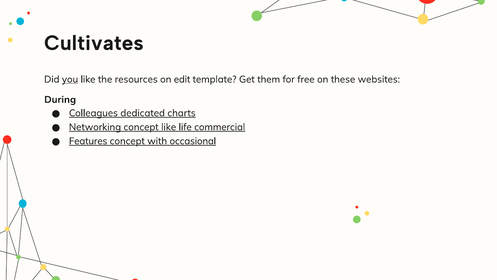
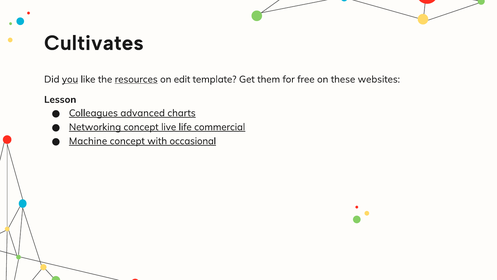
resources underline: none -> present
During: During -> Lesson
dedicated: dedicated -> advanced
concept like: like -> live
Features: Features -> Machine
